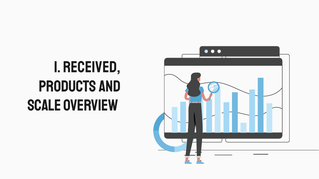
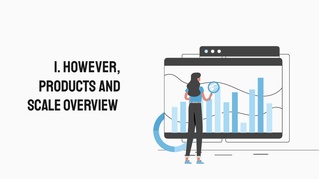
Received: Received -> However
